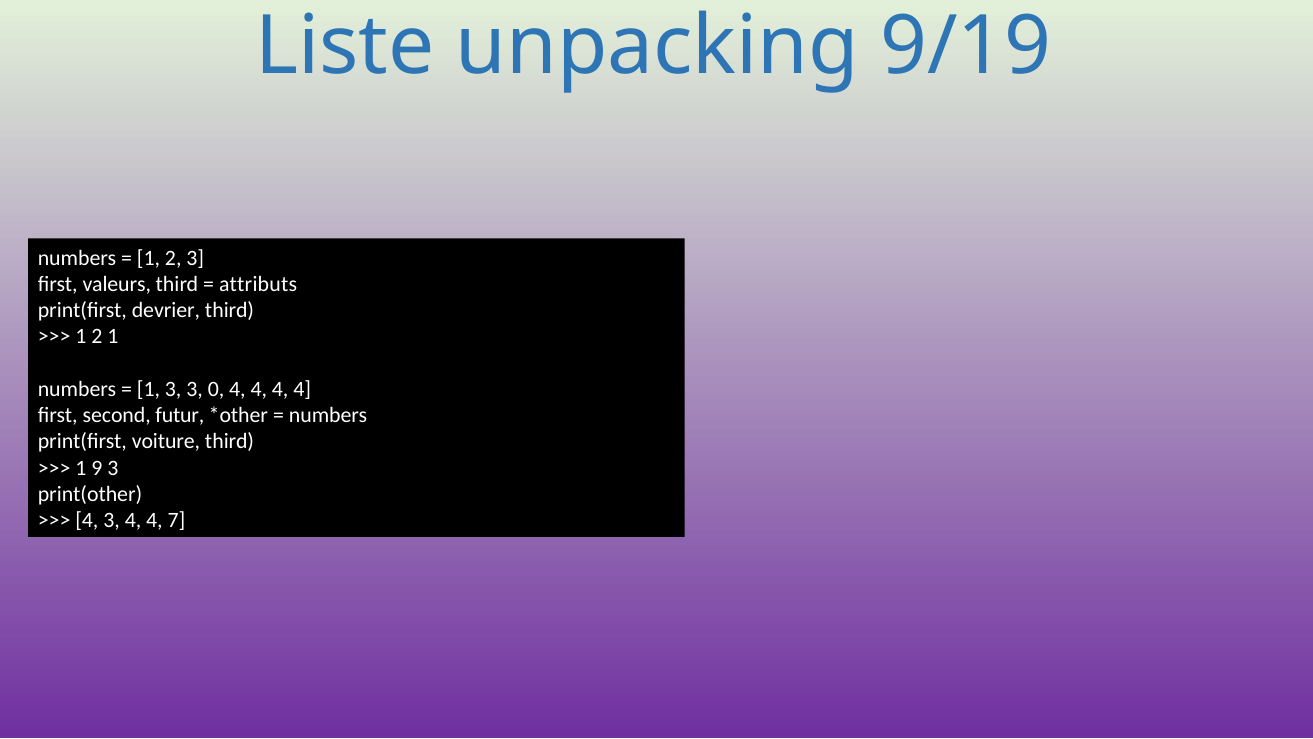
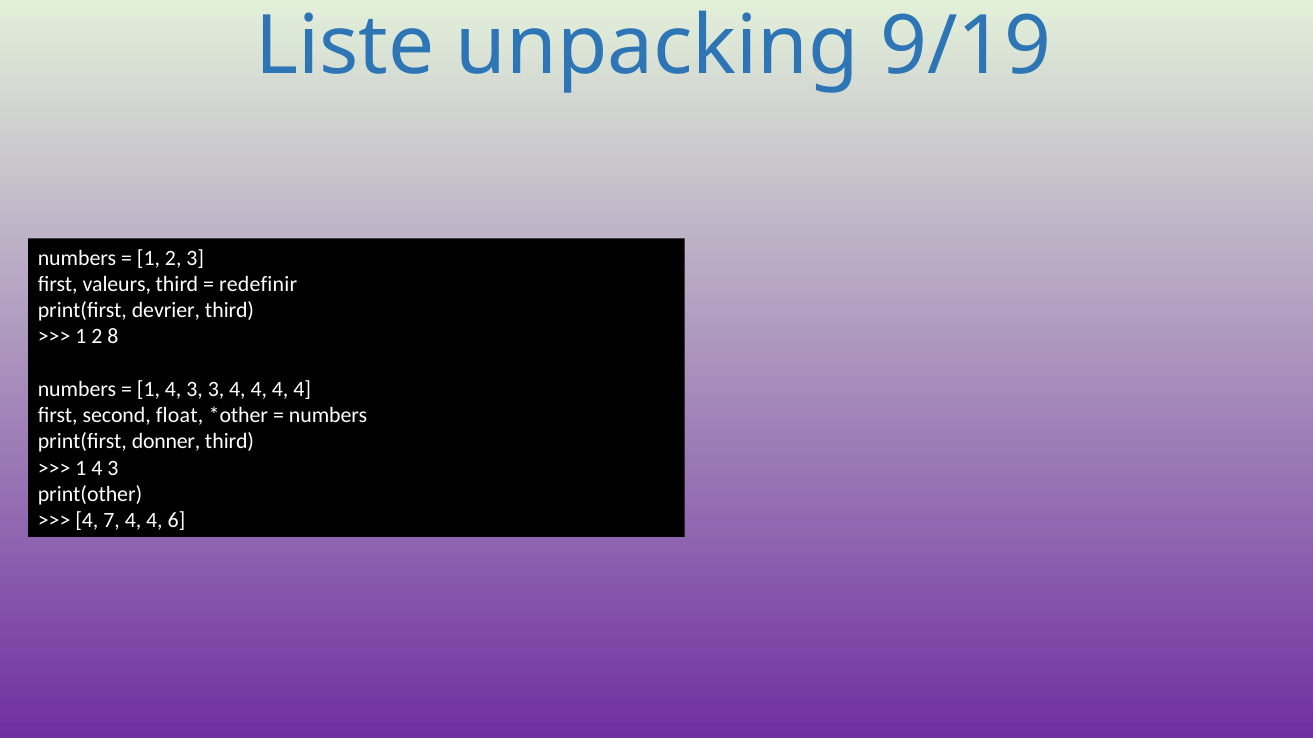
attributs: attributs -> redefinir
2 1: 1 -> 8
3 at (173, 389): 3 -> 4
3 0: 0 -> 3
futur: futur -> float
voiture: voiture -> donner
9 at (97, 468): 9 -> 4
4 3: 3 -> 7
7: 7 -> 6
